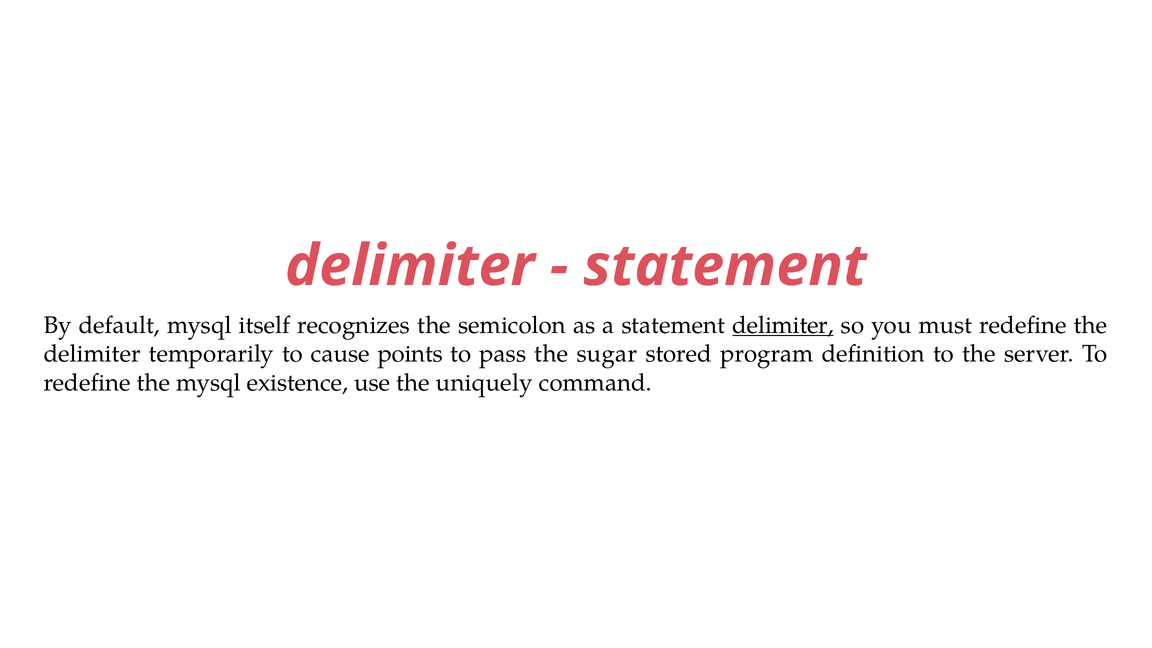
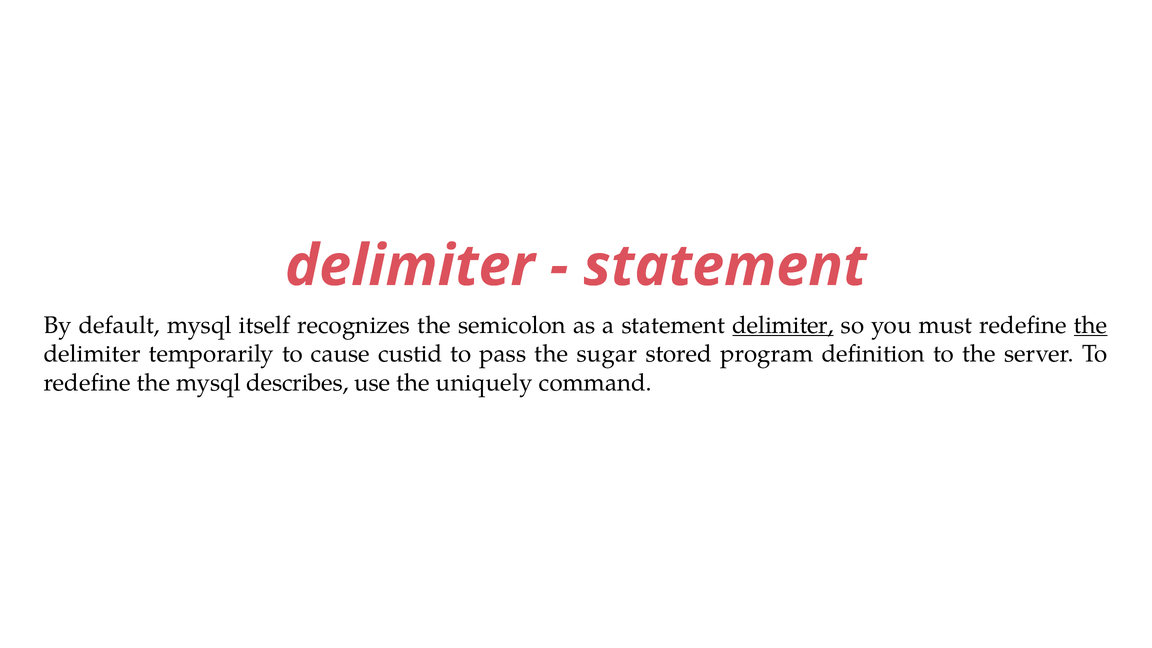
the at (1091, 325) underline: none -> present
points: points -> custid
existence: existence -> describes
